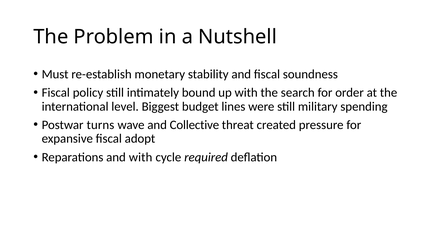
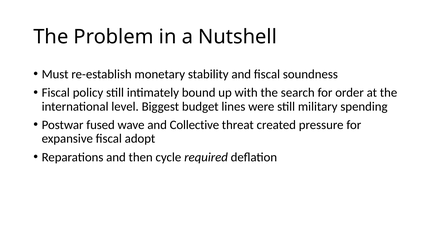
turns: turns -> fused
and with: with -> then
